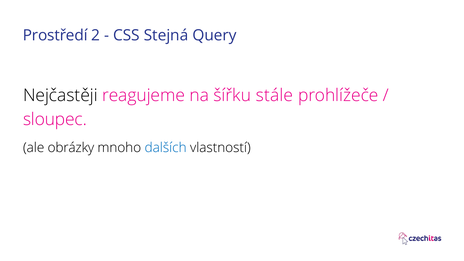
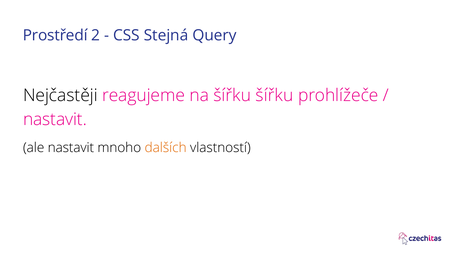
šířku stále: stále -> šířku
sloupec at (55, 119): sloupec -> nastavit
ale obrázky: obrázky -> nastavit
dalších colour: blue -> orange
